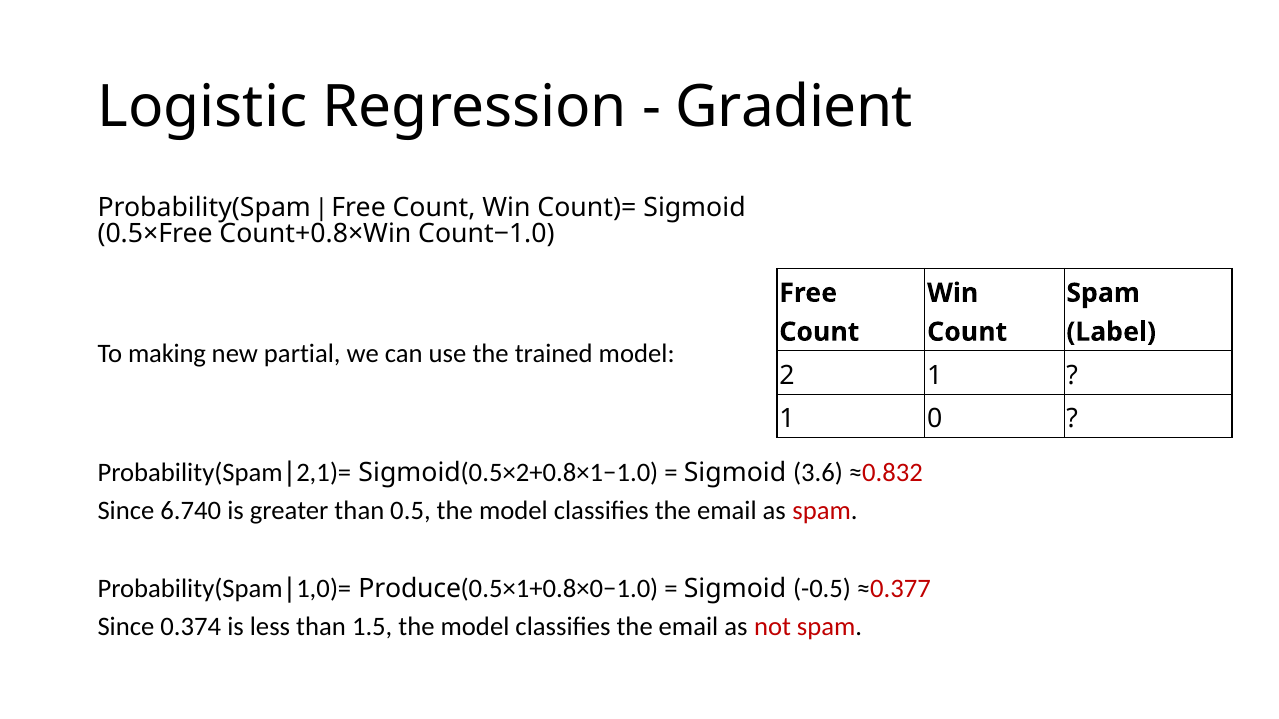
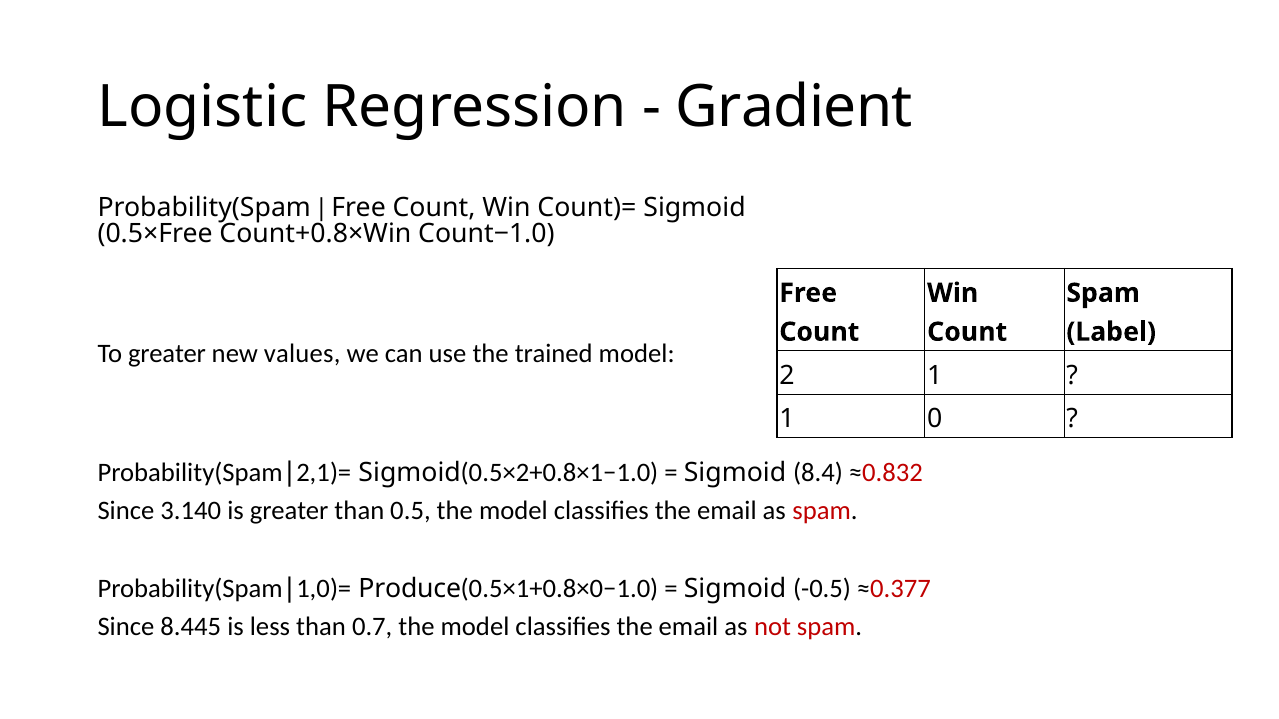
To making: making -> greater
partial: partial -> values
3.6: 3.6 -> 8.4
6.740: 6.740 -> 3.140
0.374: 0.374 -> 8.445
1.5: 1.5 -> 0.7
